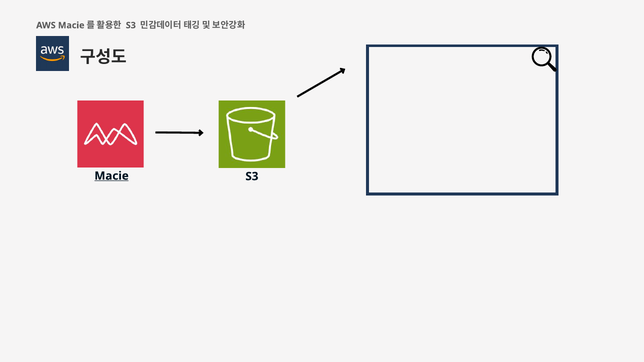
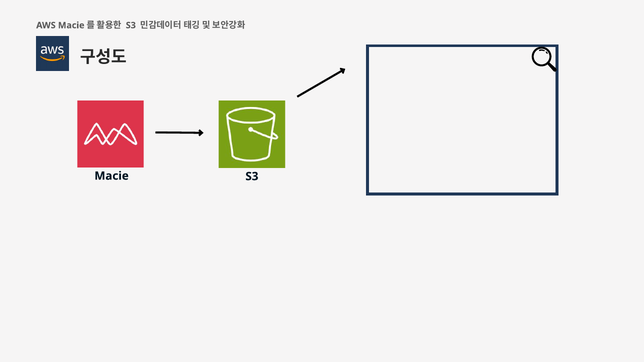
Macie at (112, 176) underline: present -> none
